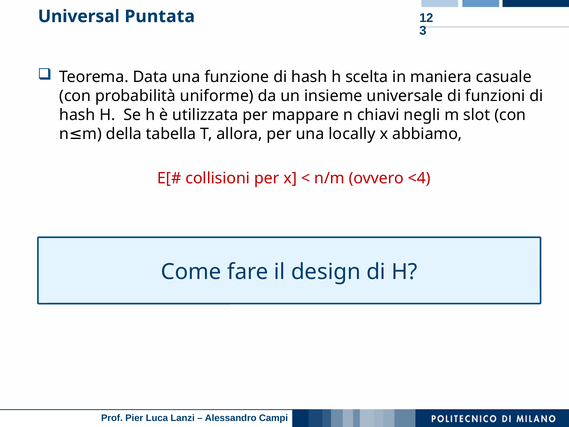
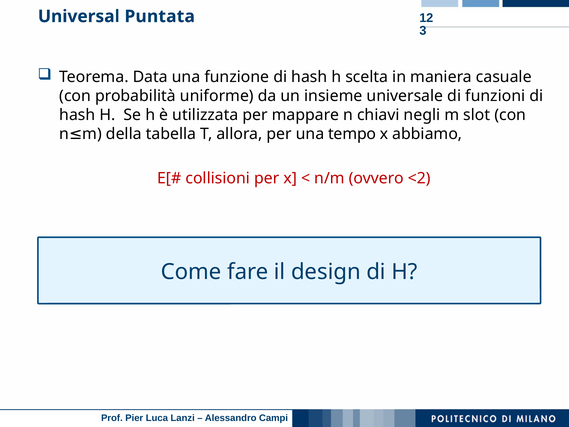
locally: locally -> tempo
<4: <4 -> <2
